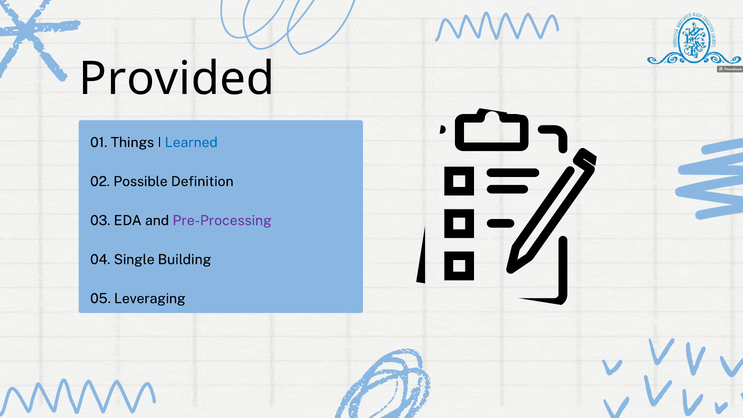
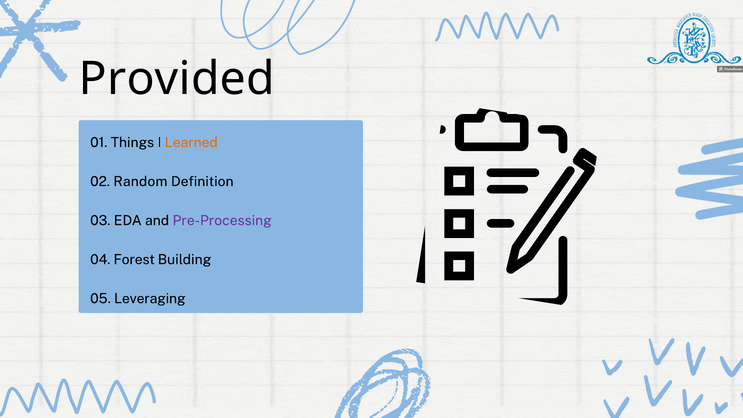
Learned colour: blue -> orange
Possible: Possible -> Random
Single: Single -> Forest
